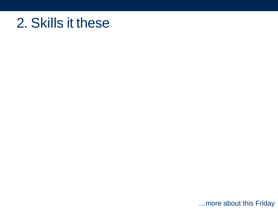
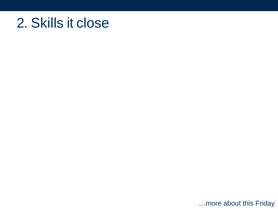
these: these -> close
